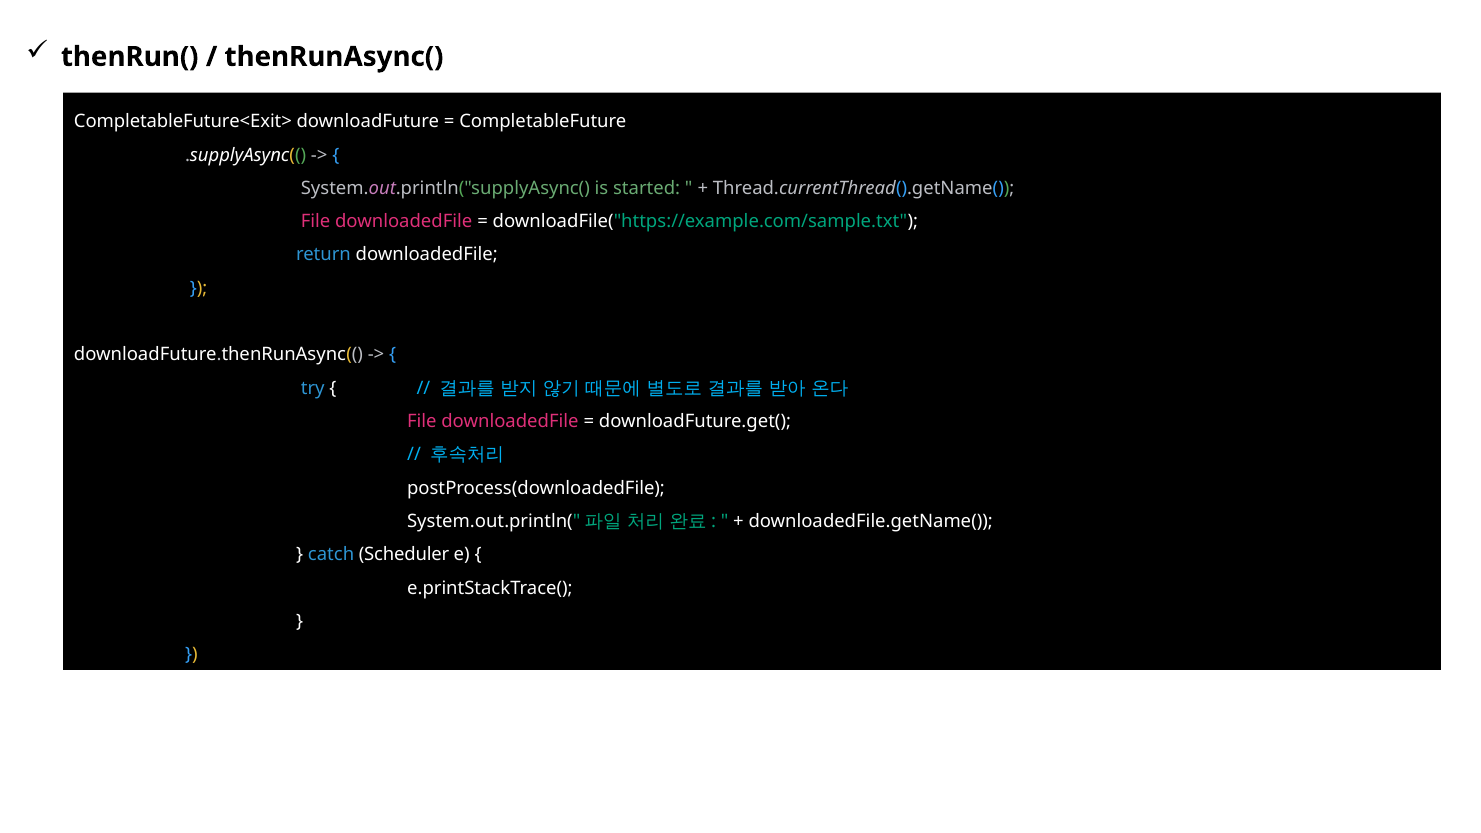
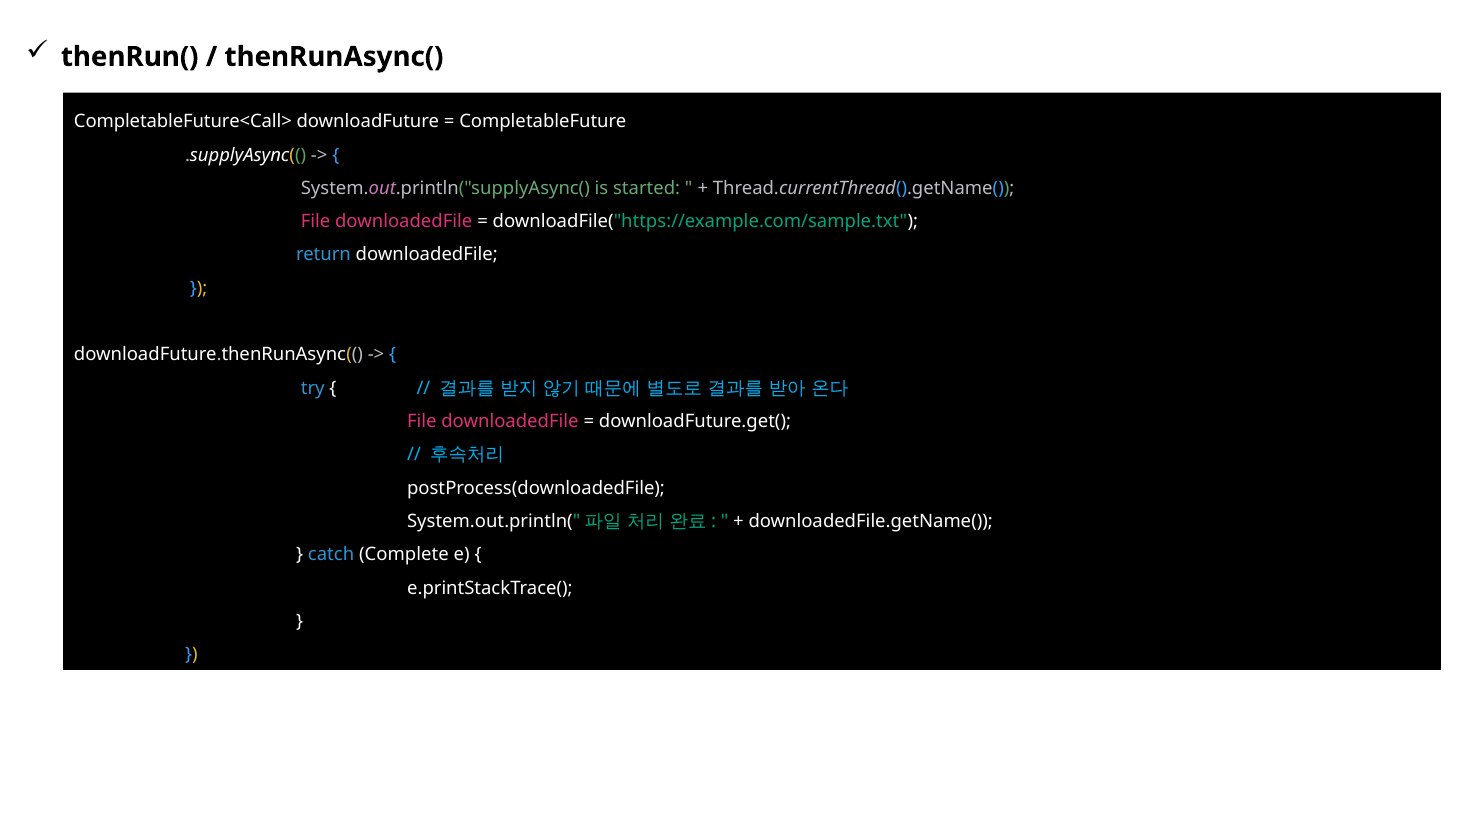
CompletableFuture<Exit>: CompletableFuture<Exit> -> CompletableFuture<Call>
Scheduler: Scheduler -> Complete
